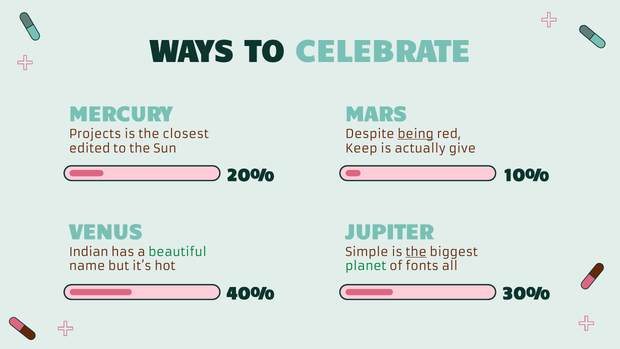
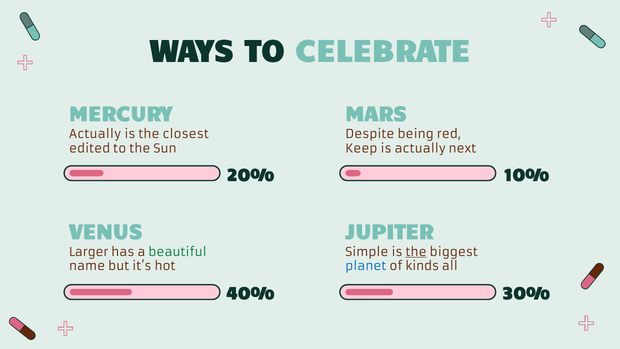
Projects at (95, 134): Projects -> Actually
being underline: present -> none
give: give -> next
Indian: Indian -> Larger
planet colour: green -> blue
fonts: fonts -> kinds
